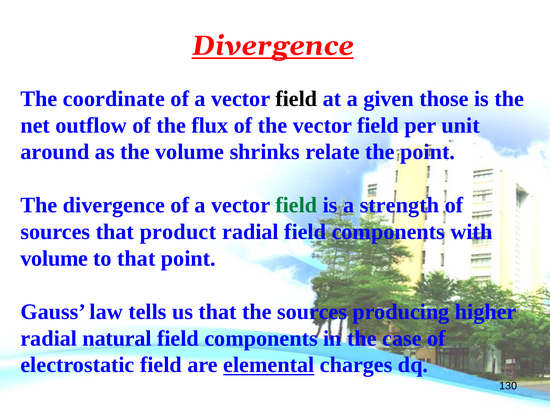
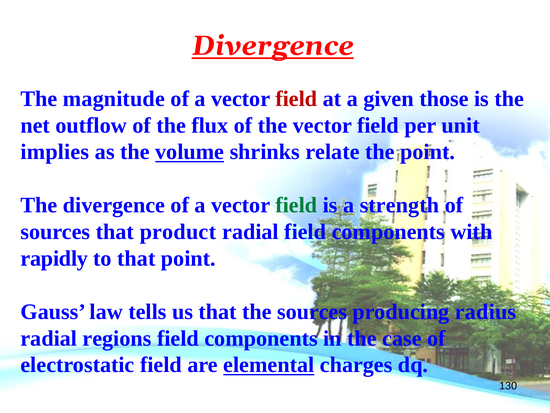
coordinate: coordinate -> magnitude
field at (296, 99) colour: black -> red
around: around -> implies
volume at (190, 152) underline: none -> present
volume at (54, 258): volume -> rapidly
higher: higher -> radius
natural: natural -> regions
